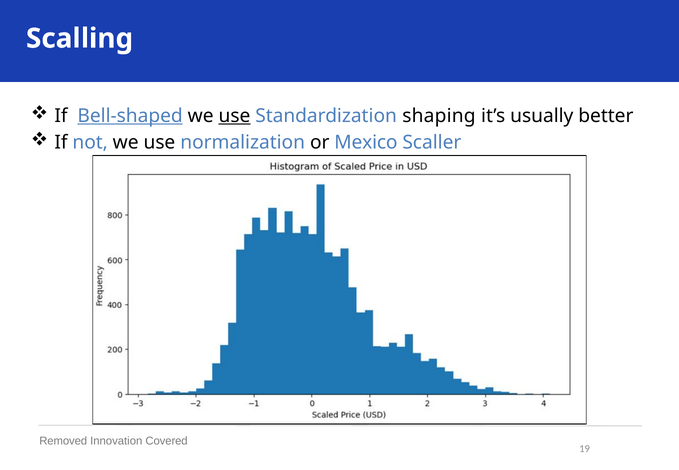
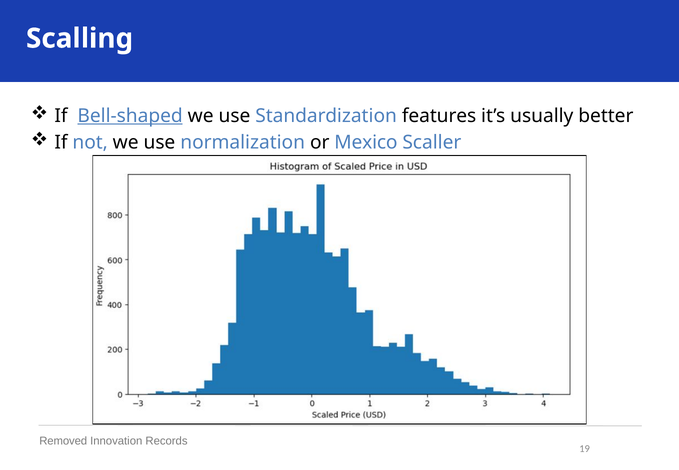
use at (234, 116) underline: present -> none
shaping: shaping -> features
Covered: Covered -> Records
